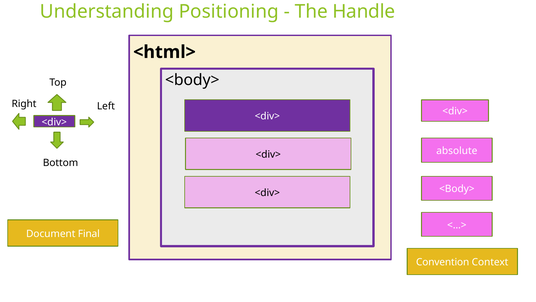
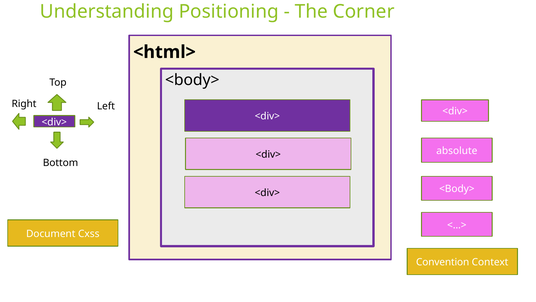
Handle: Handle -> Corner
Final: Final -> Cxss
